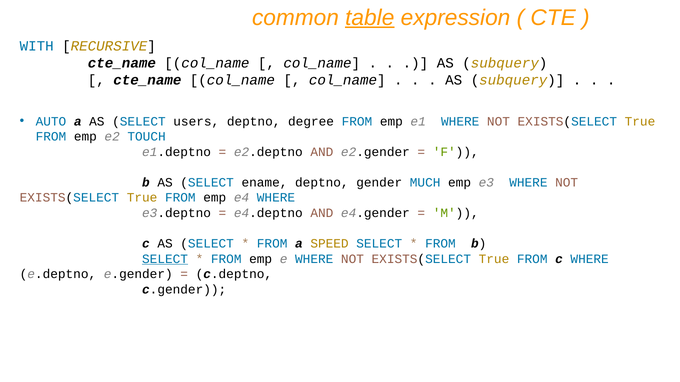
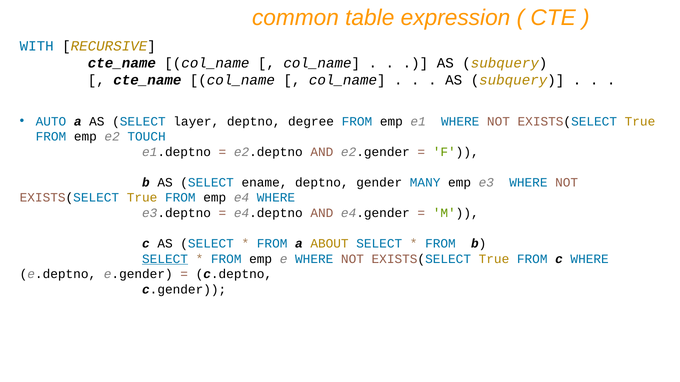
table underline: present -> none
users: users -> layer
MUCH: MUCH -> MANY
SPEED: SPEED -> ABOUT
